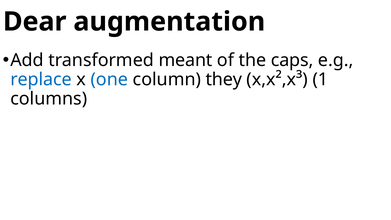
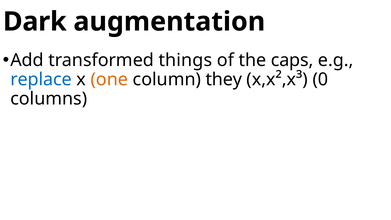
Dear: Dear -> Dark
meant: meant -> things
one colour: blue -> orange
1: 1 -> 0
